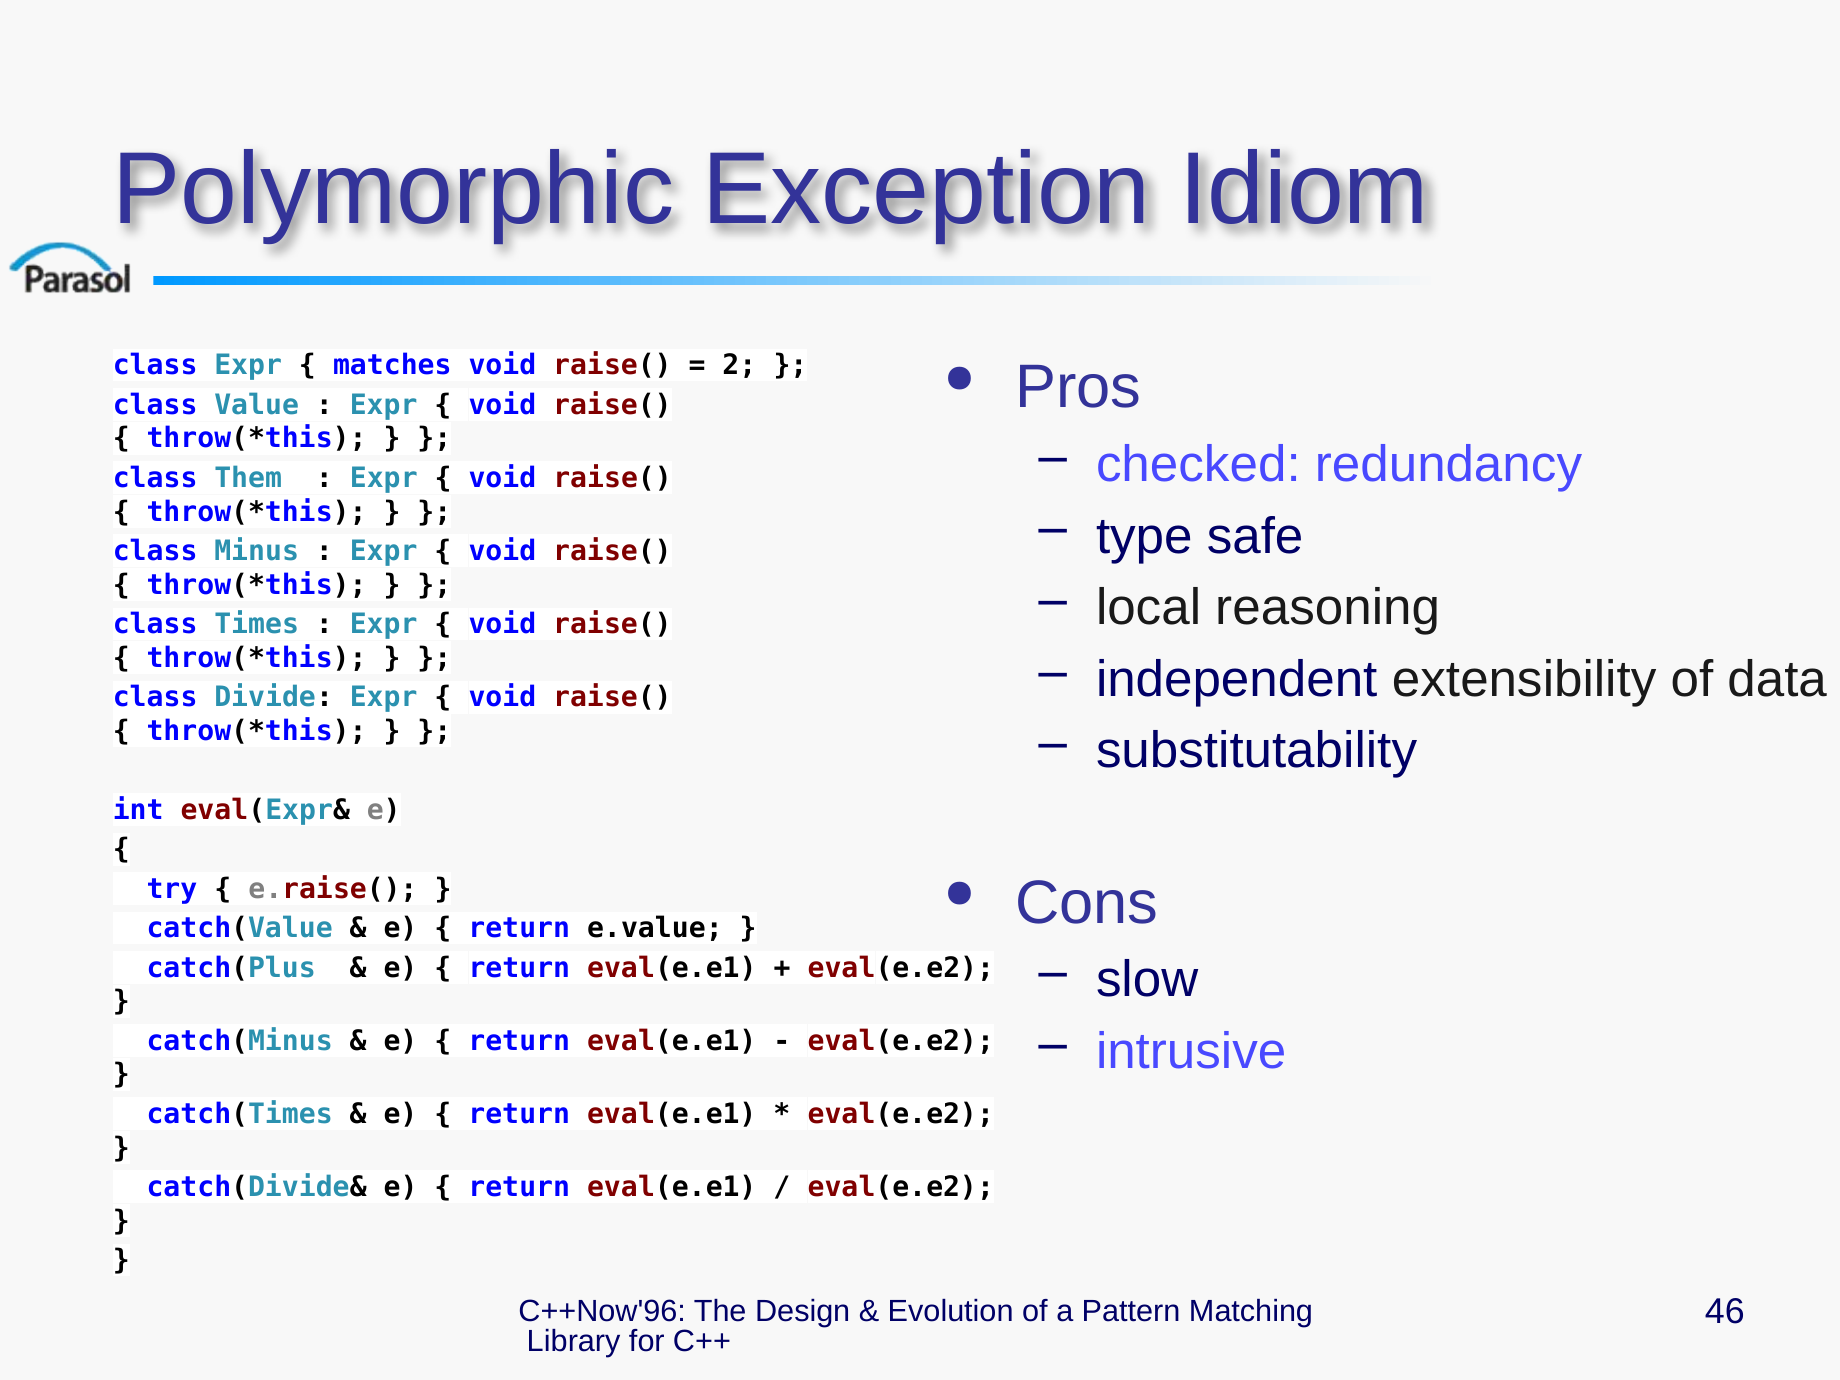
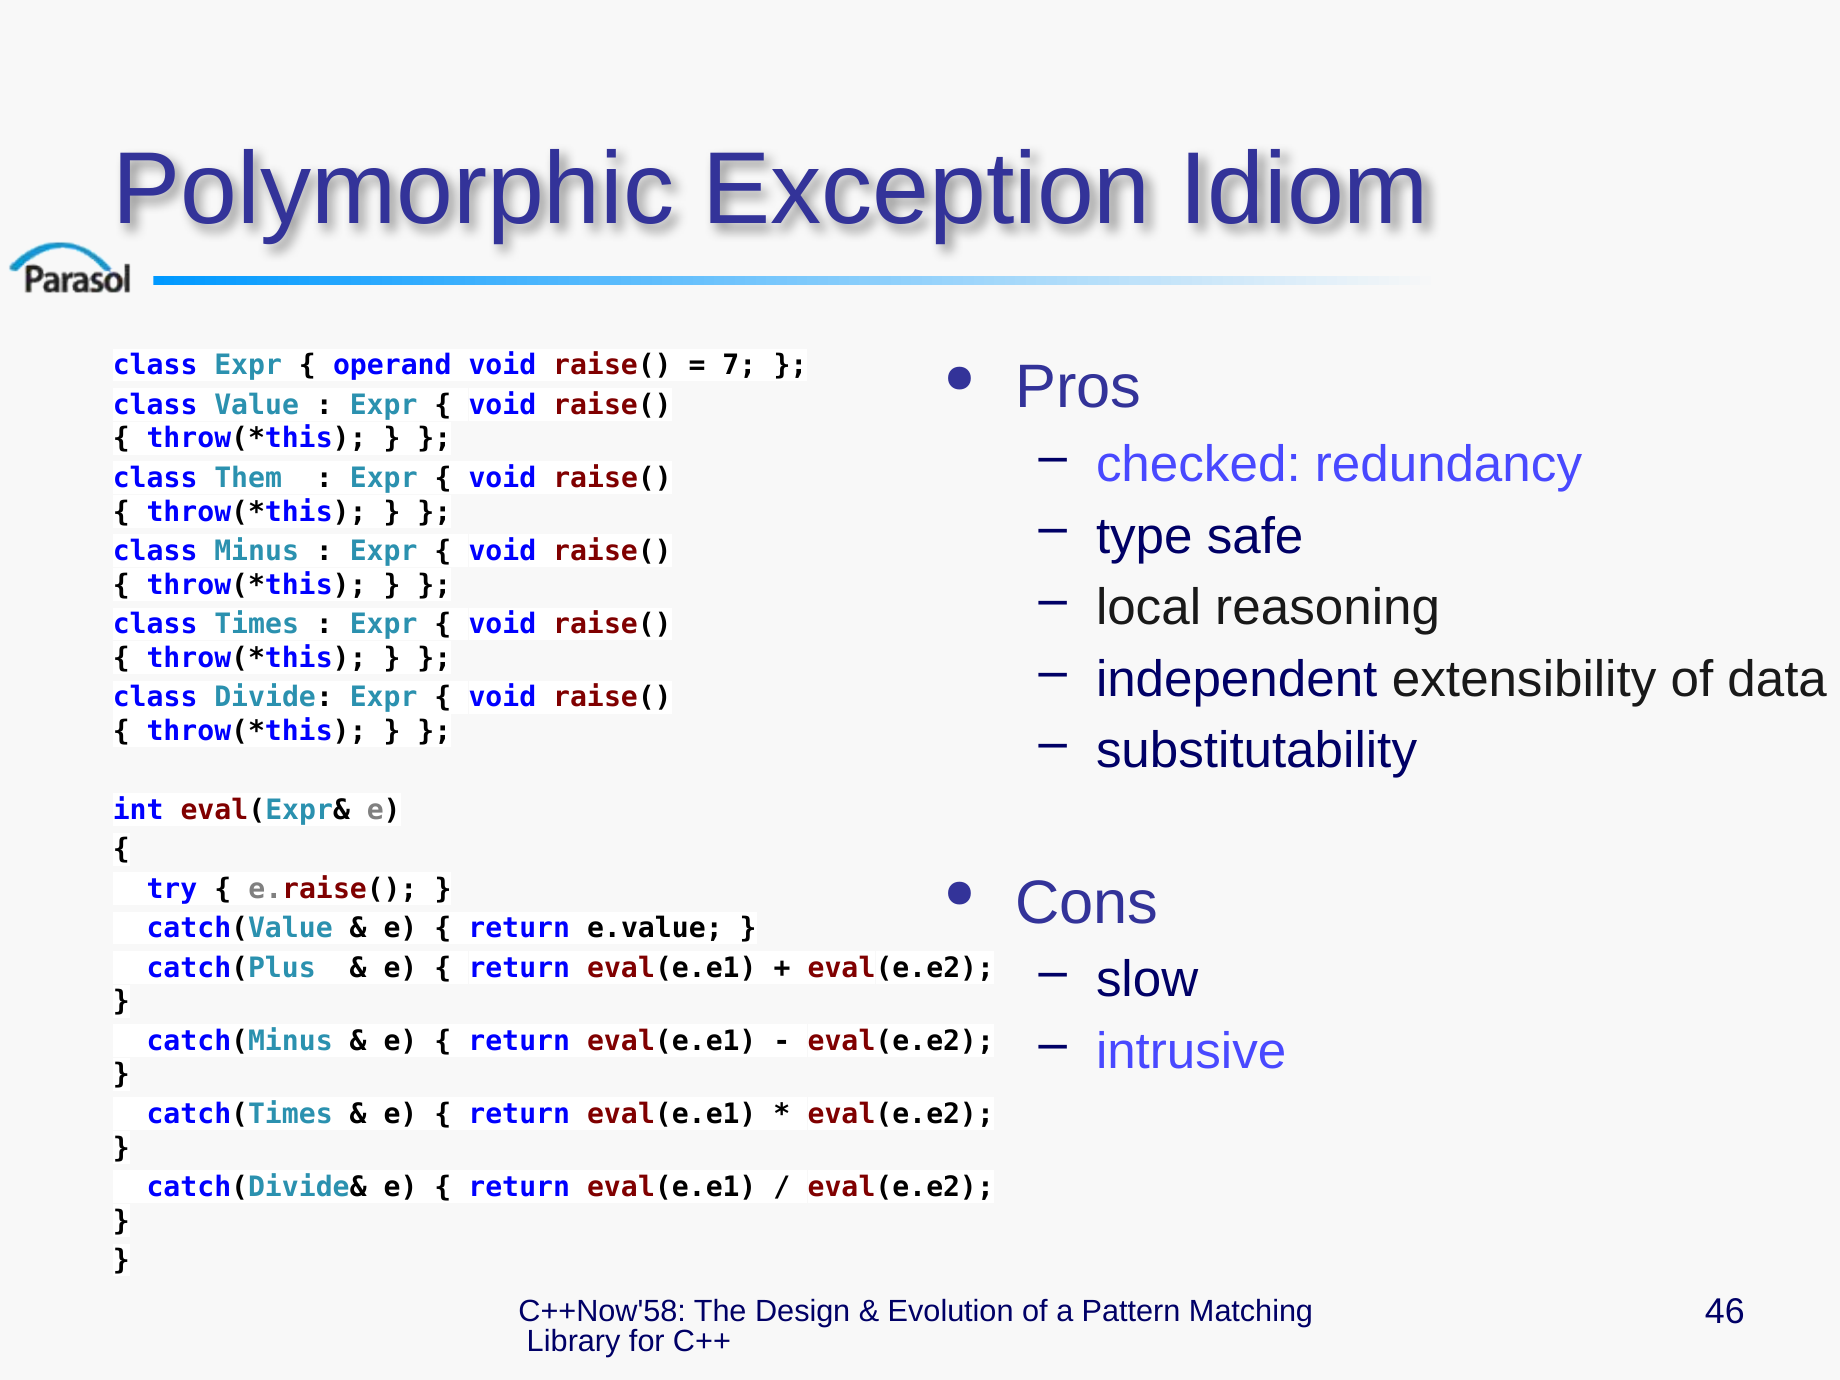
matches: matches -> operand
2: 2 -> 7
C++Now'96: C++Now'96 -> C++Now'58
